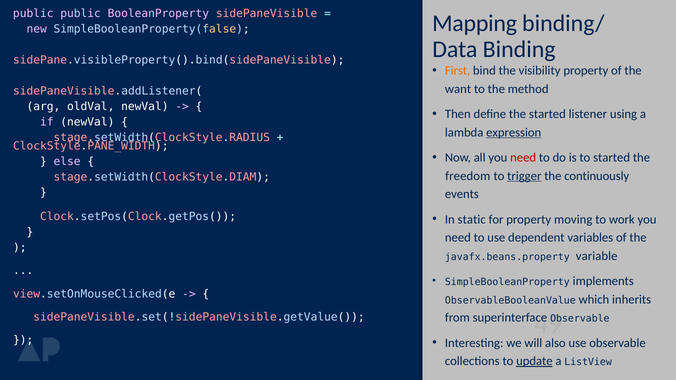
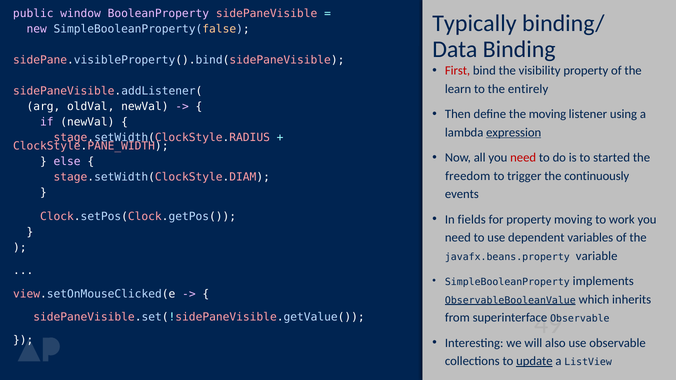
public public: public -> window
Mapping: Mapping -> Typically
First colour: orange -> red
want: want -> learn
method: method -> entirely
the started: started -> moving
trigger underline: present -> none
static: static -> fields
ObservableBooleanValue underline: none -> present
